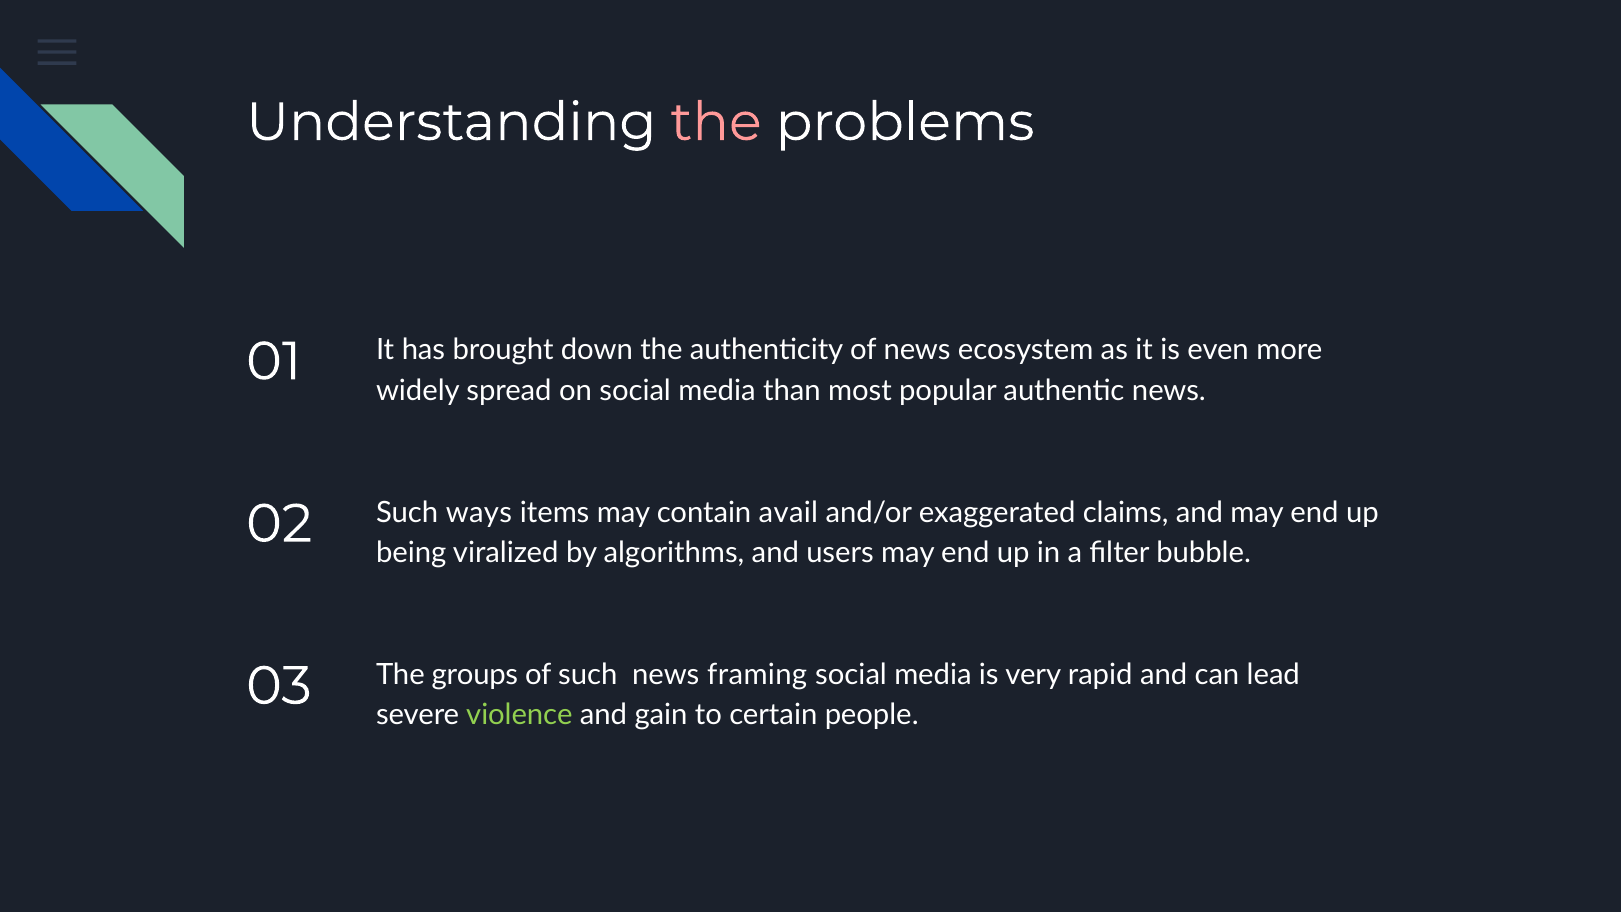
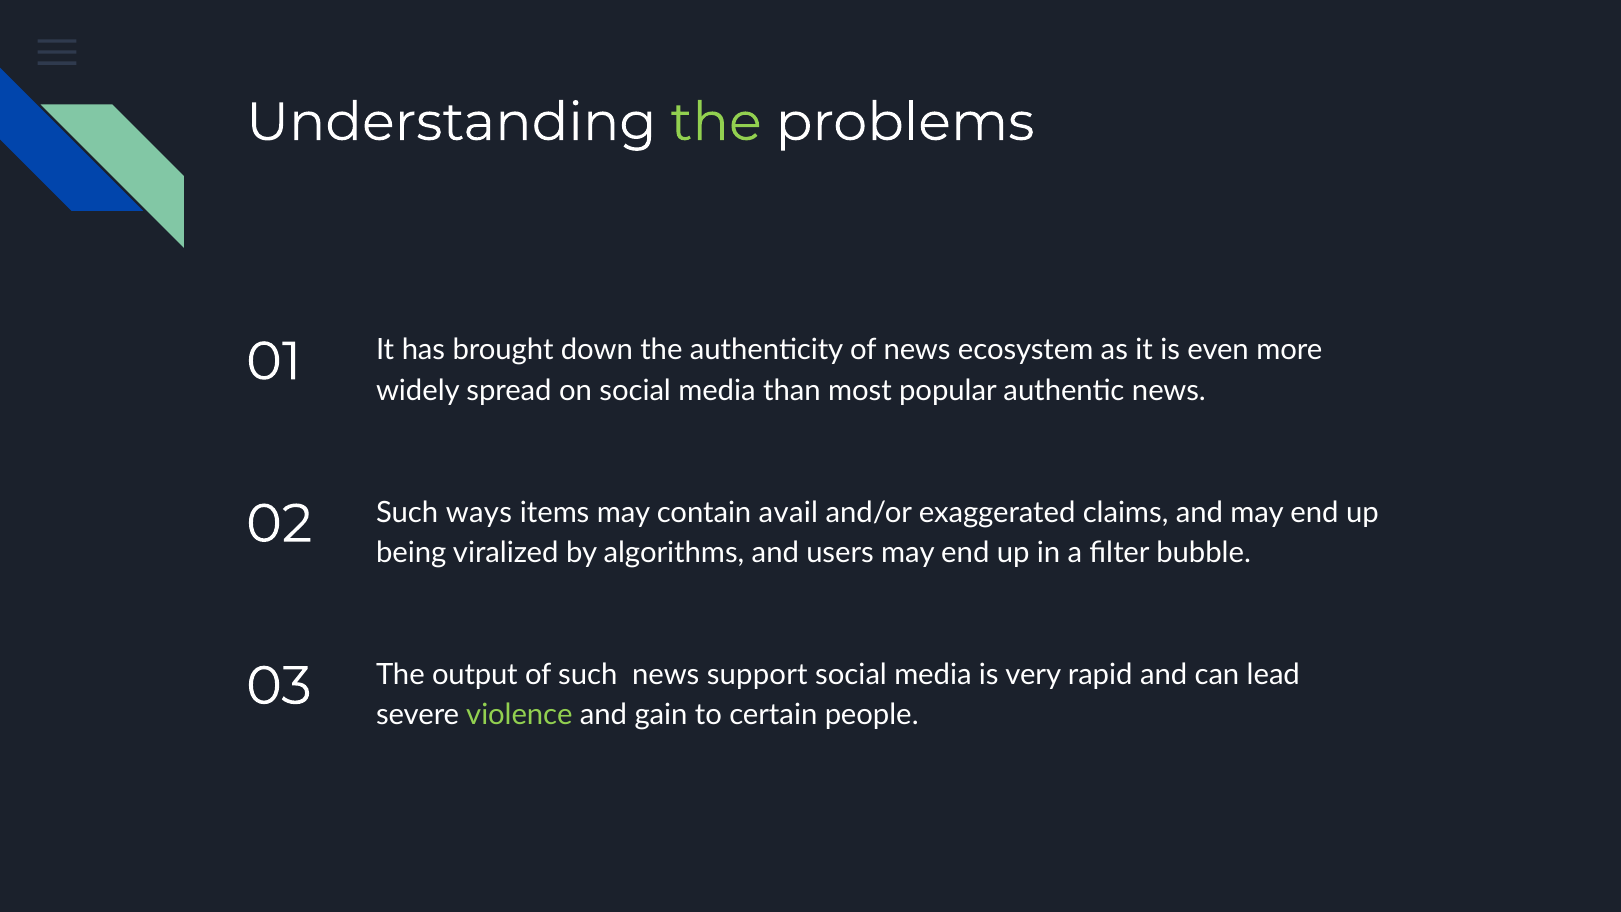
the at (716, 122) colour: pink -> light green
groups: groups -> output
framing: framing -> support
